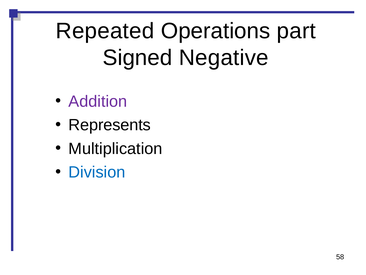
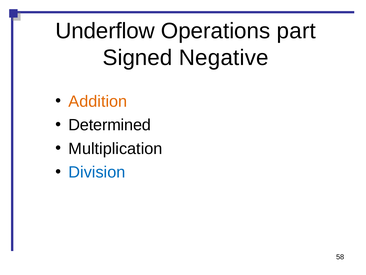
Repeated: Repeated -> Underflow
Addition colour: purple -> orange
Represents: Represents -> Determined
